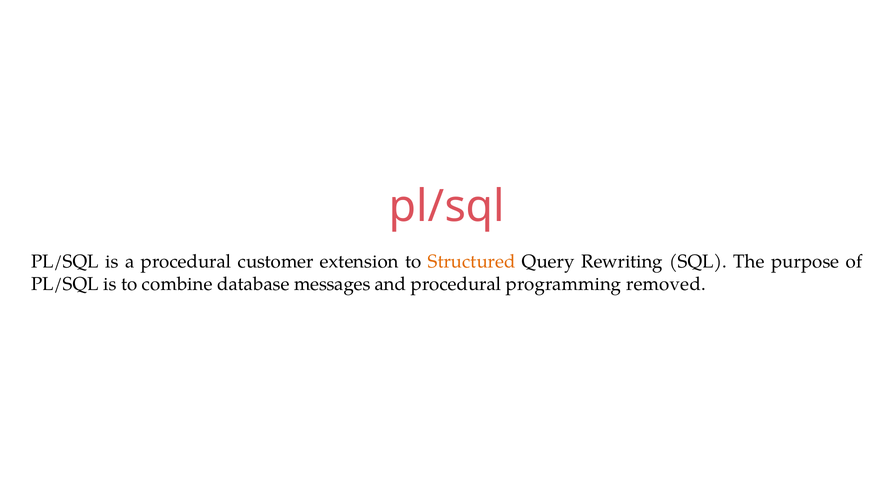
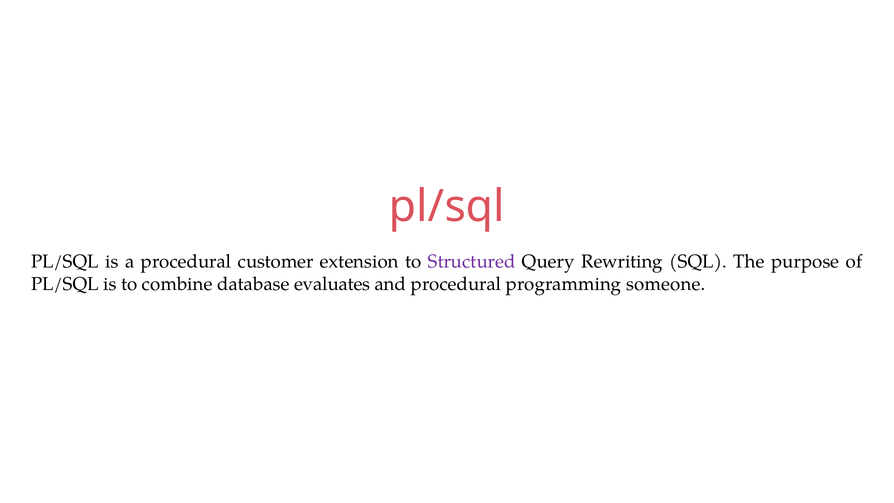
Structured colour: orange -> purple
messages: messages -> evaluates
removed: removed -> someone
